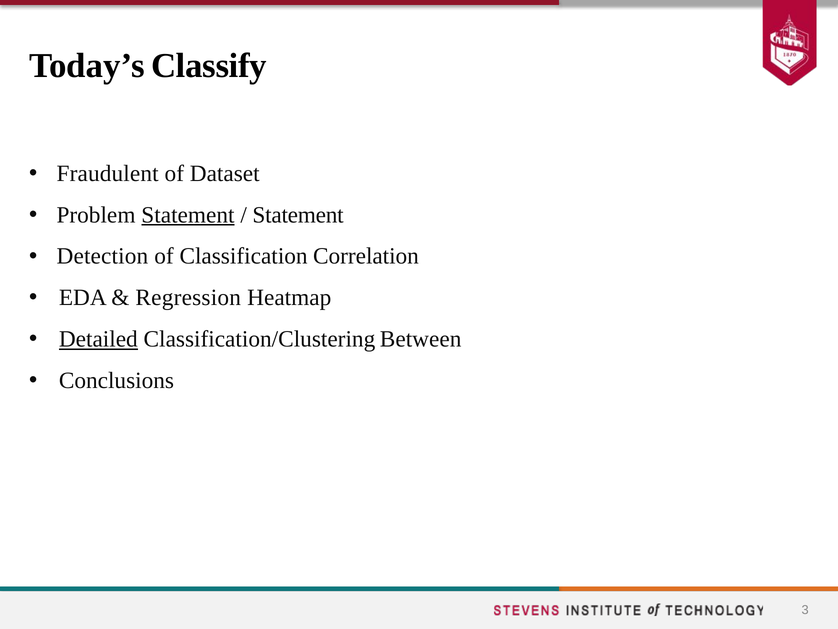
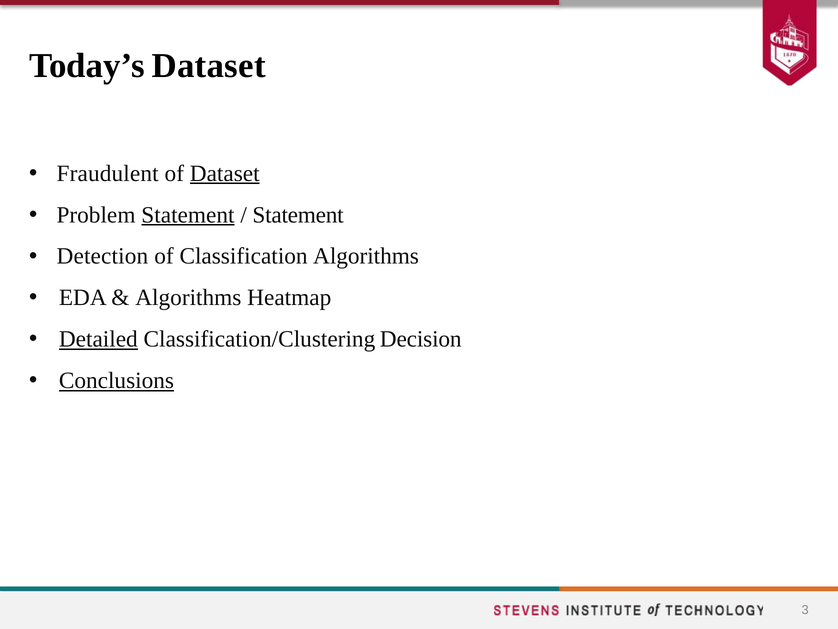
Today’s Classify: Classify -> Dataset
Dataset at (225, 173) underline: none -> present
Classification Correlation: Correlation -> Algorithms
Regression at (188, 298): Regression -> Algorithms
Between: Between -> Decision
Conclusions underline: none -> present
